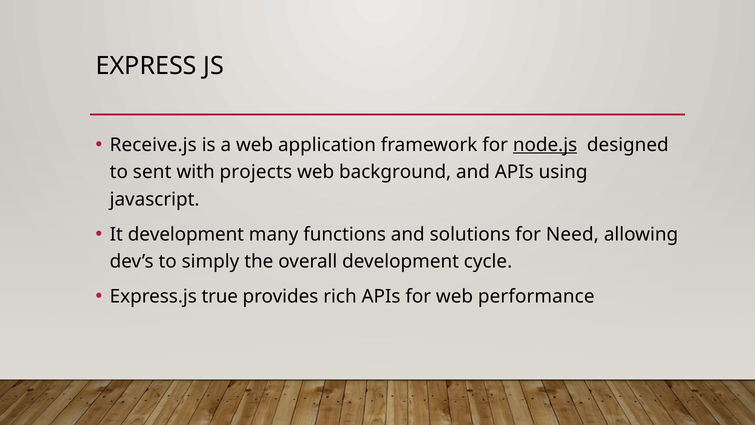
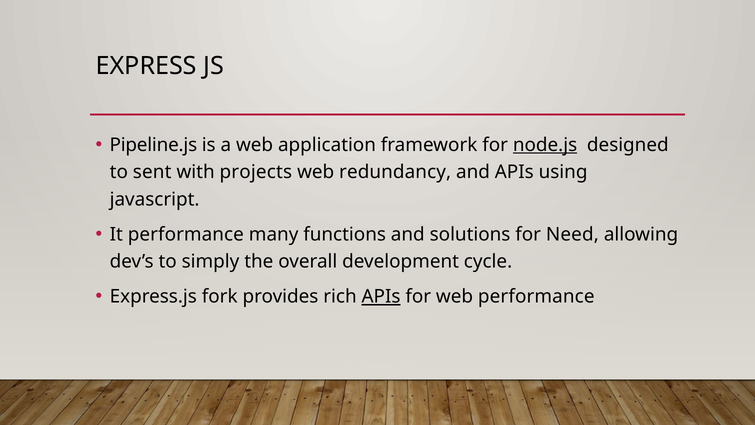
Receive.js: Receive.js -> Pipeline.js
background: background -> redundancy
It development: development -> performance
true: true -> fork
APIs at (381, 296) underline: none -> present
